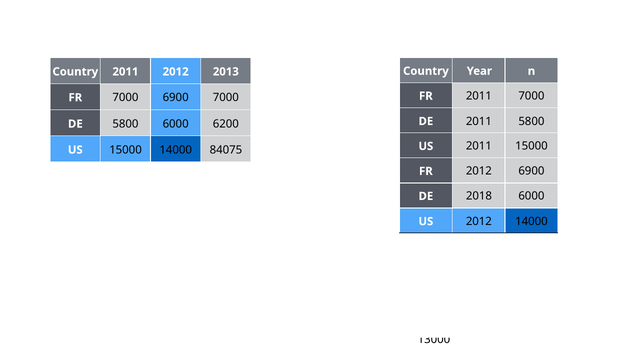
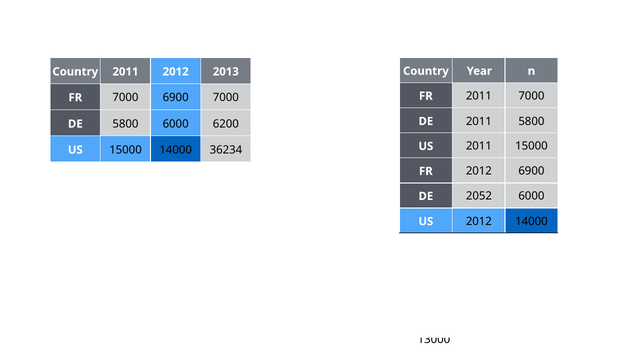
84075: 84075 -> 36234
2018: 2018 -> 2052
